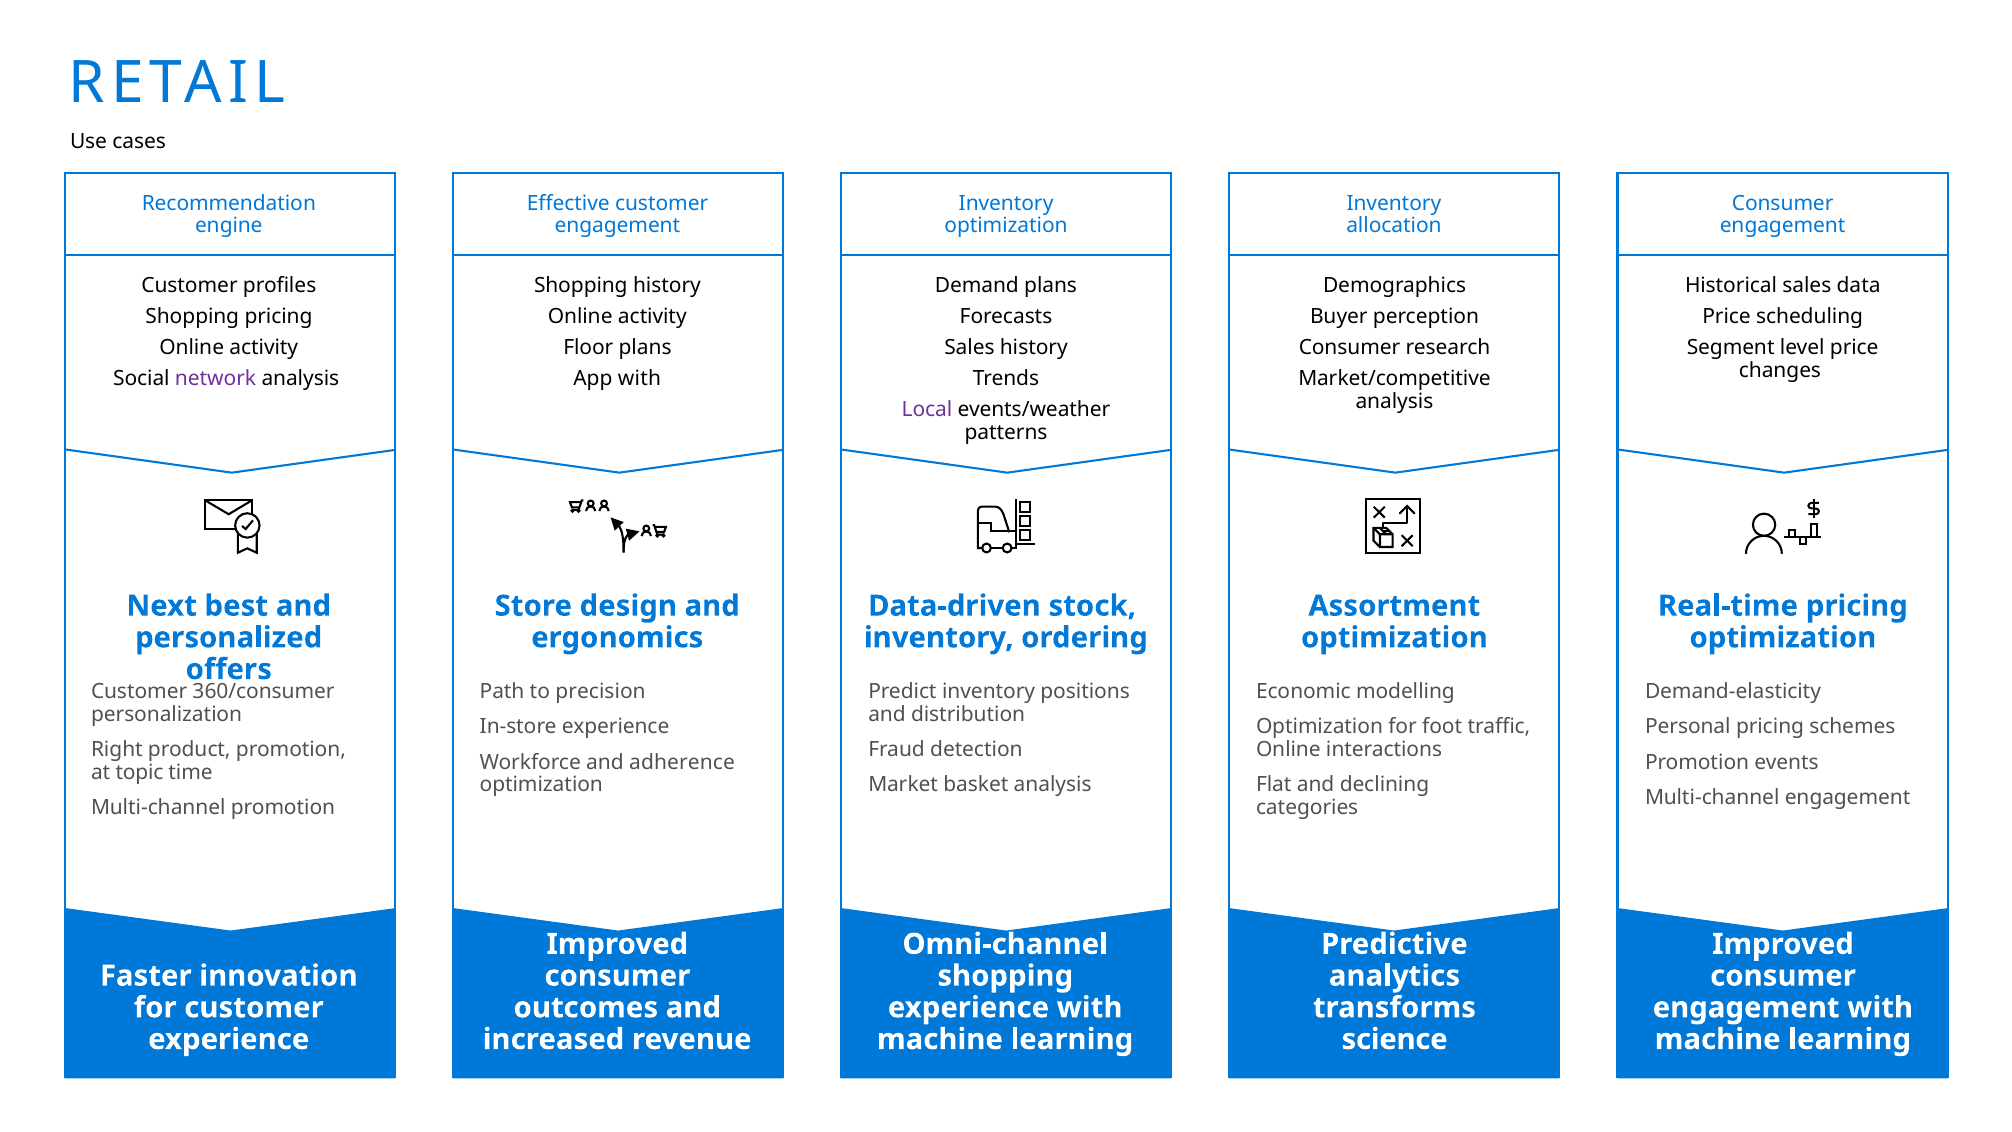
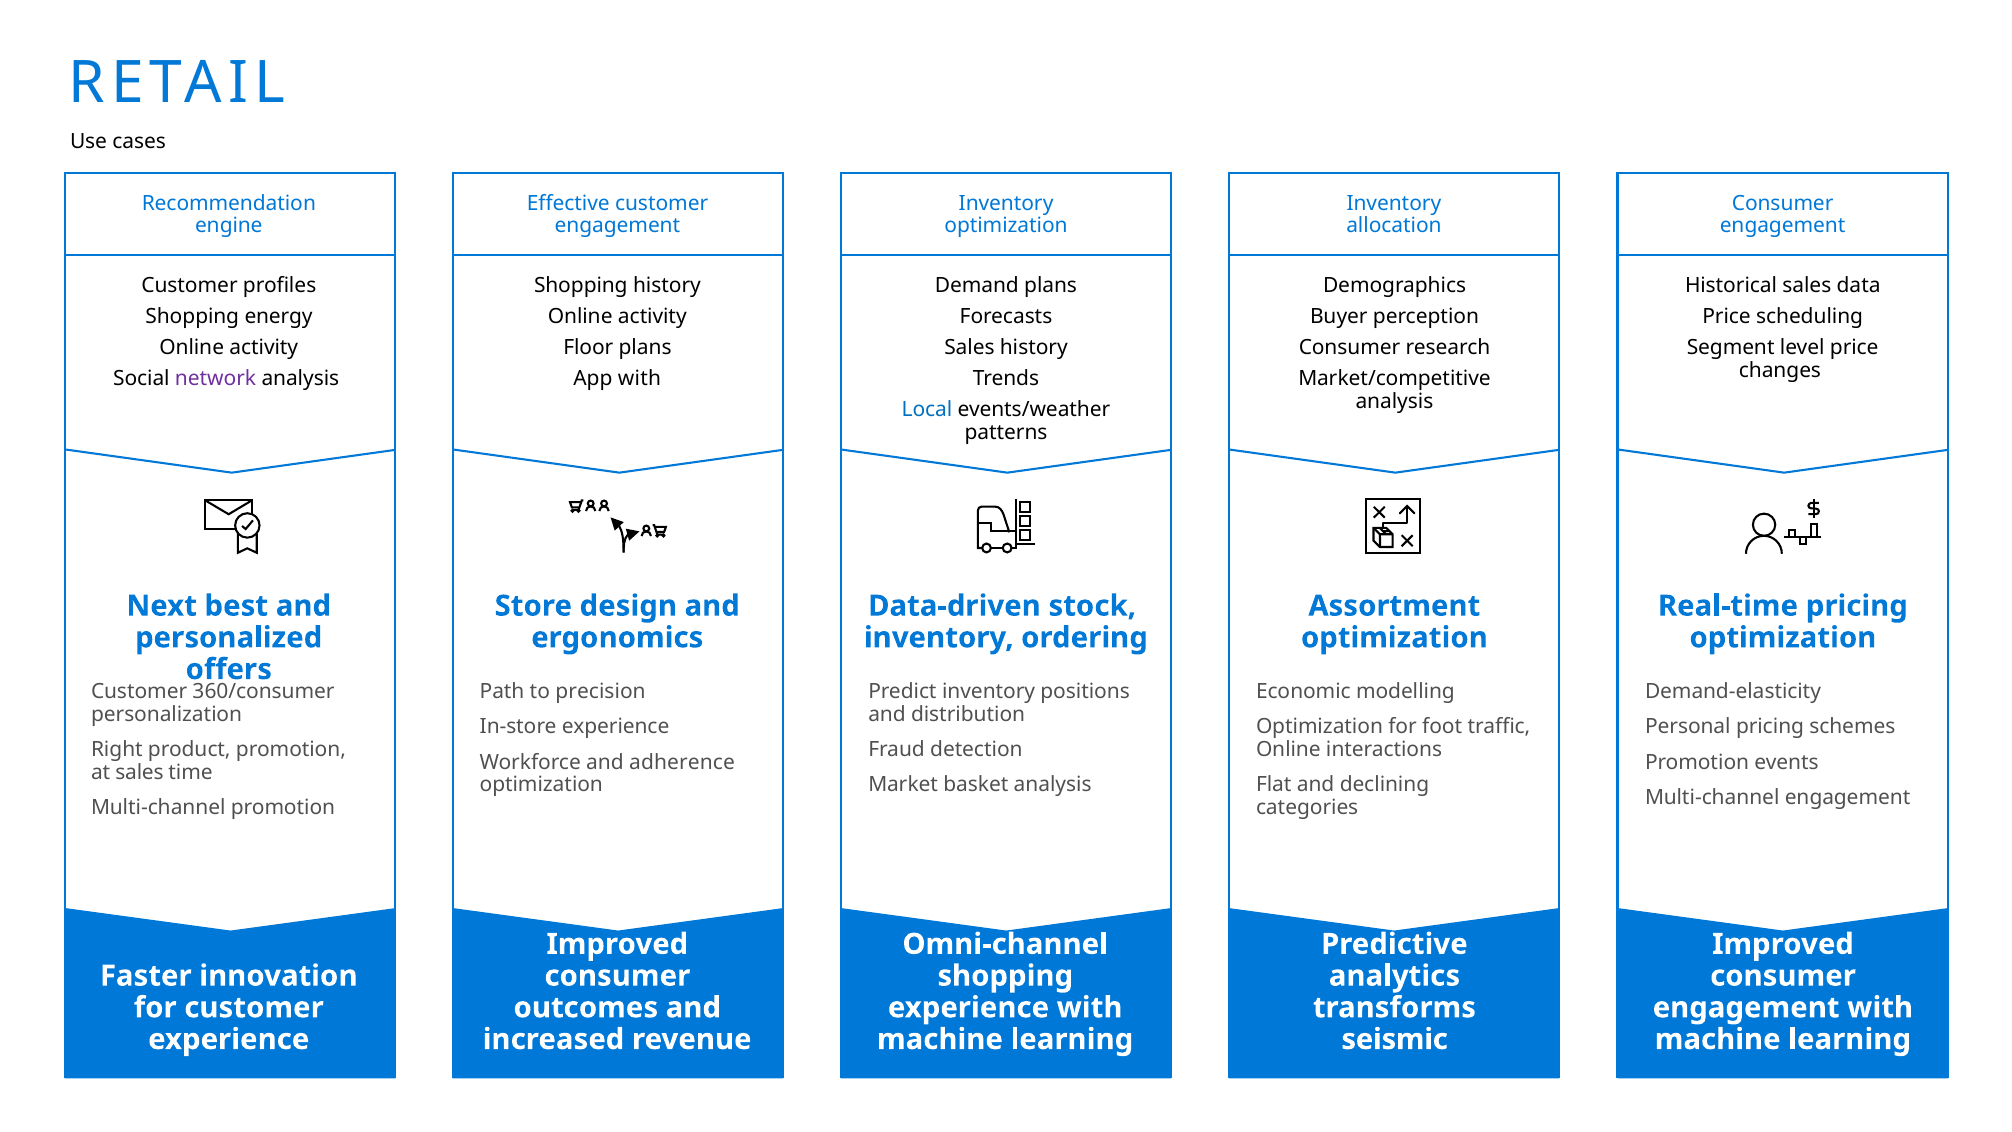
Shopping pricing: pricing -> energy
Local colour: purple -> blue
at topic: topic -> sales
science: science -> seismic
